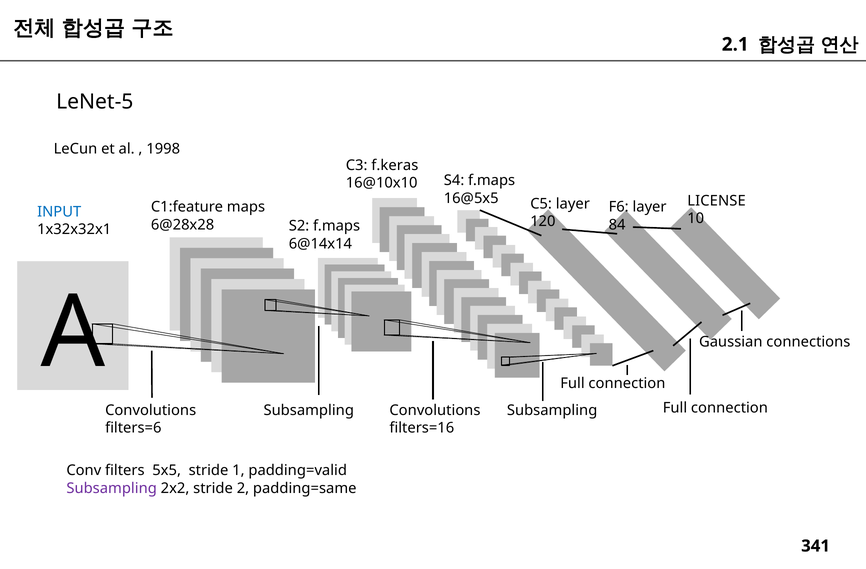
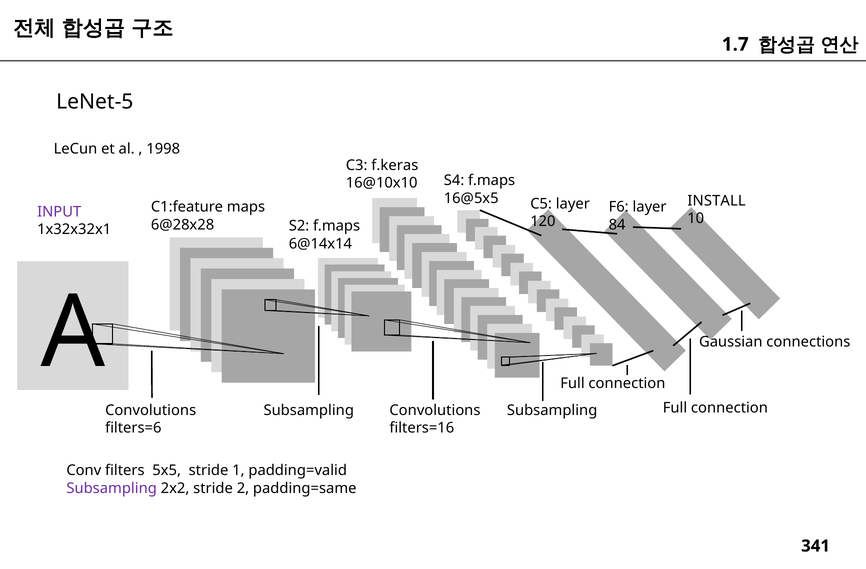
2.1: 2.1 -> 1.7
LICENSE: LICENSE -> INSTALL
INPUT colour: blue -> purple
